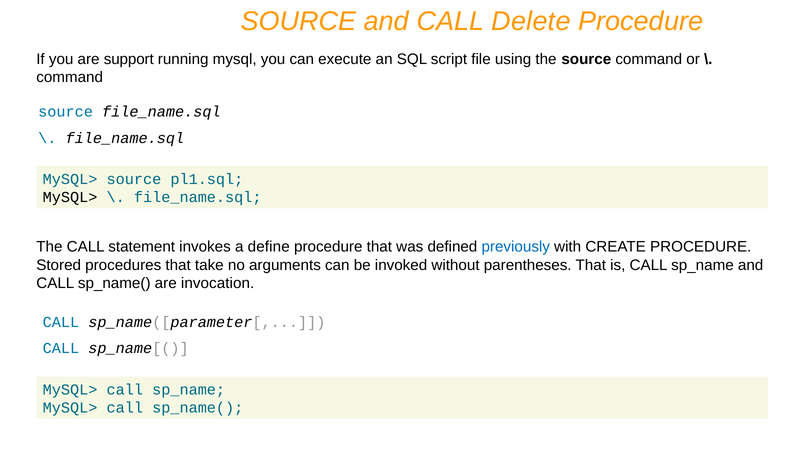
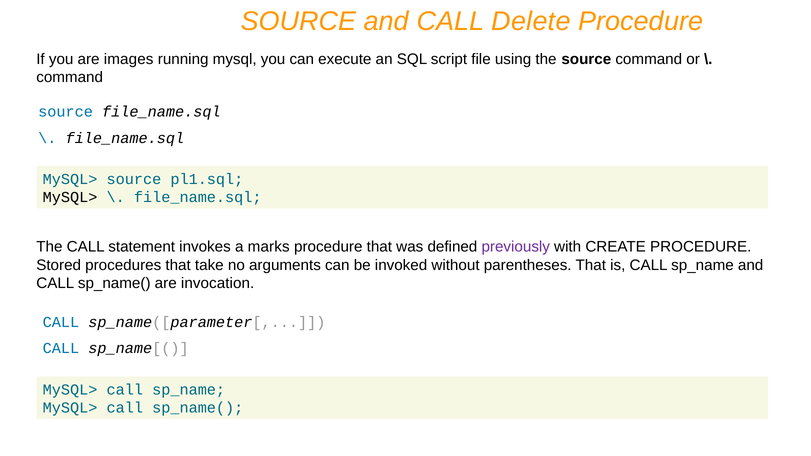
support: support -> images
define: define -> marks
previously colour: blue -> purple
